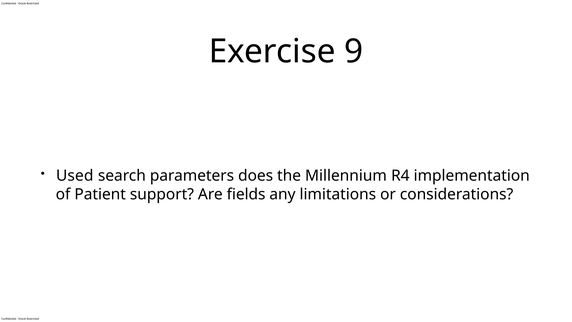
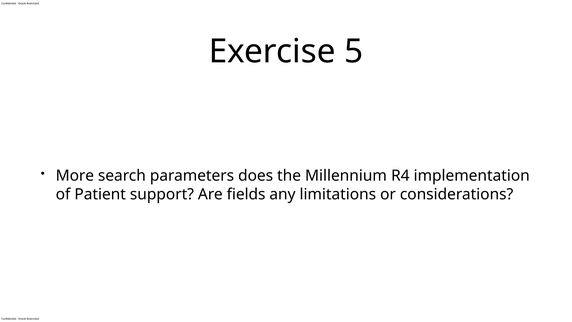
9: 9 -> 5
Used: Used -> More
